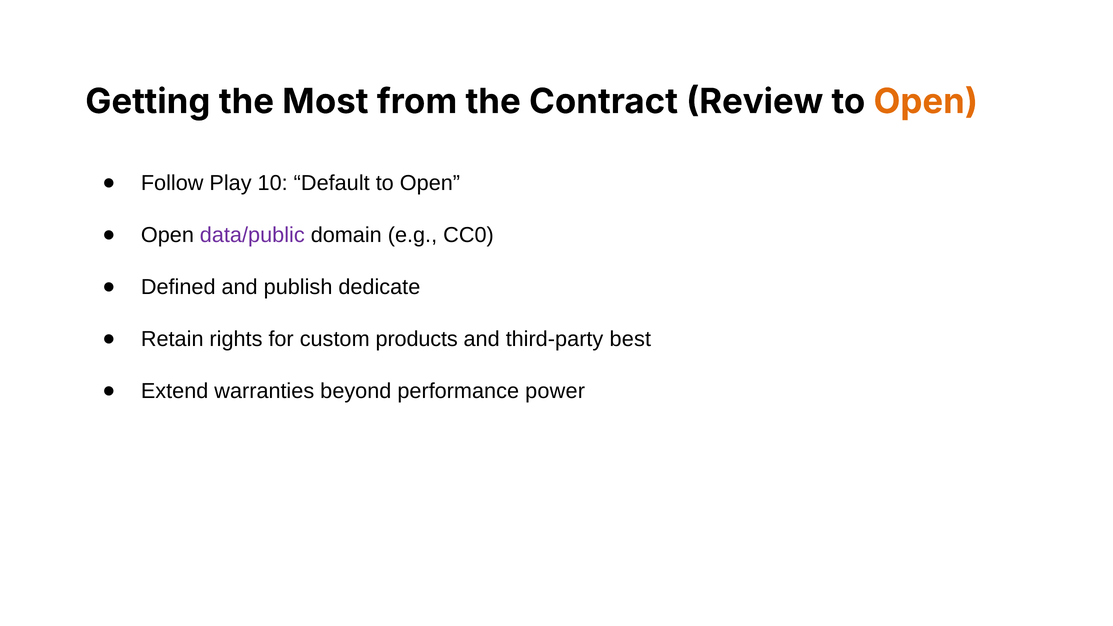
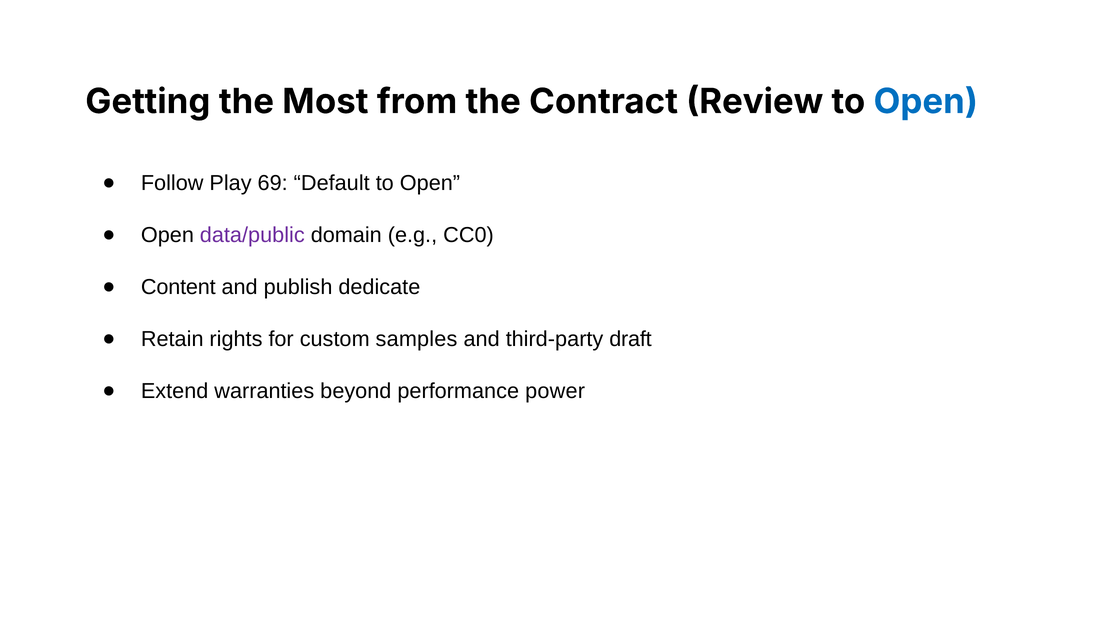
Open at (926, 102) colour: orange -> blue
10: 10 -> 69
Defined: Defined -> Content
products: products -> samples
best: best -> draft
